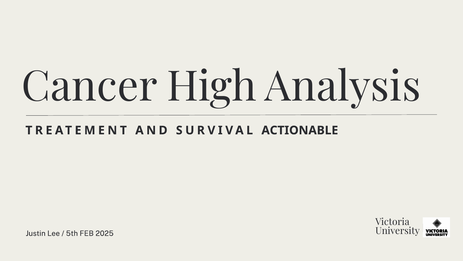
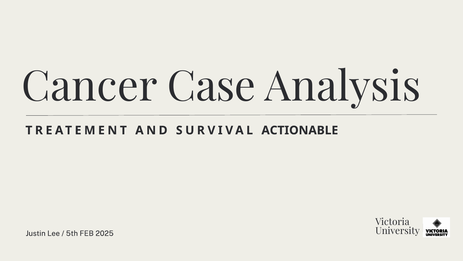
High: High -> Case
